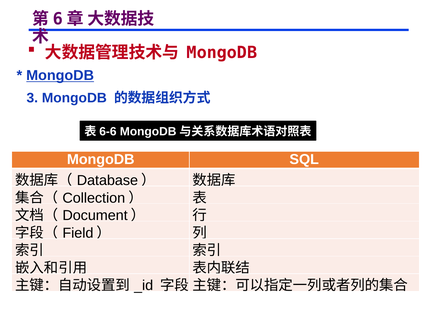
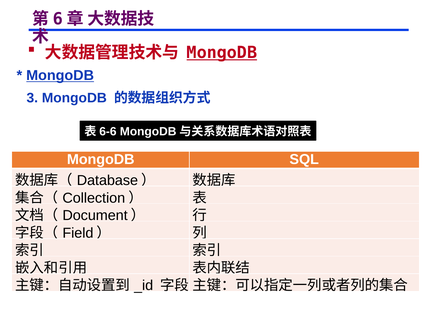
MongoDB at (222, 53) underline: none -> present
